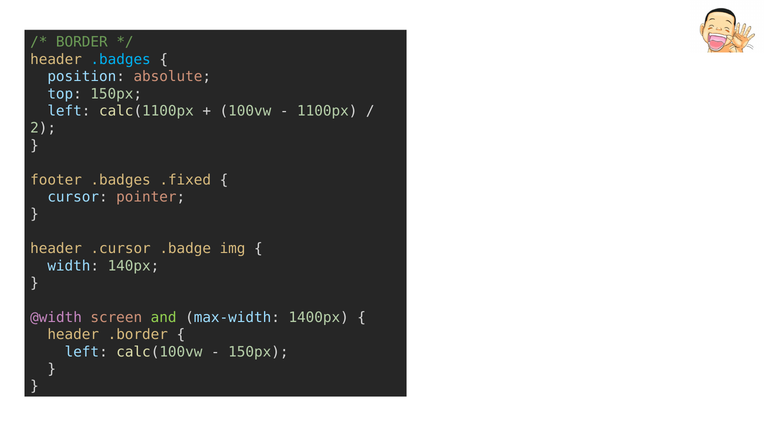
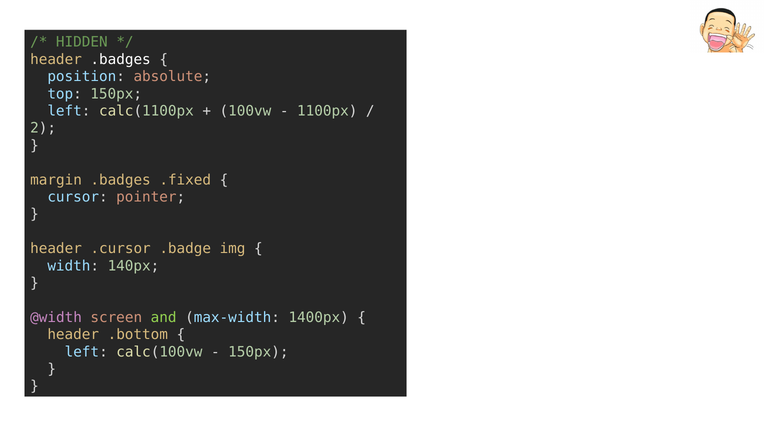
BORDER: BORDER -> HIDDEN
.badges at (121, 59) colour: light blue -> white
footer: footer -> margin
.border: .border -> .bottom
